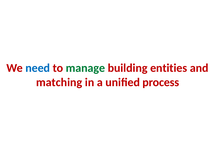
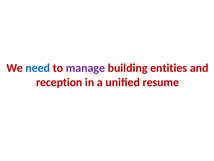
manage colour: green -> purple
matching: matching -> reception
process: process -> resume
